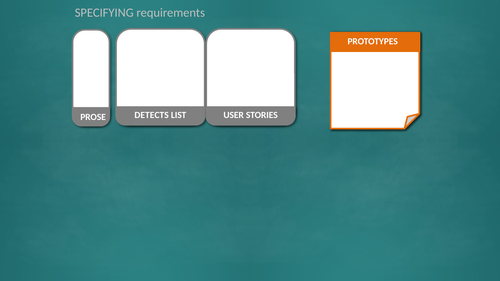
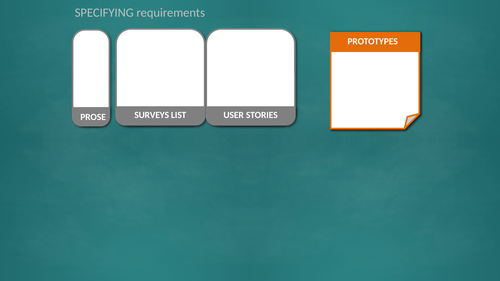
DETECTS: DETECTS -> SURVEYS
